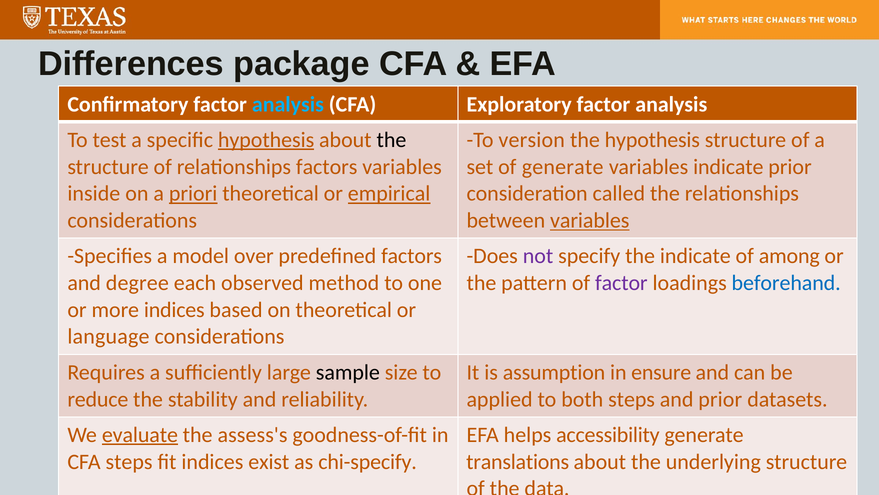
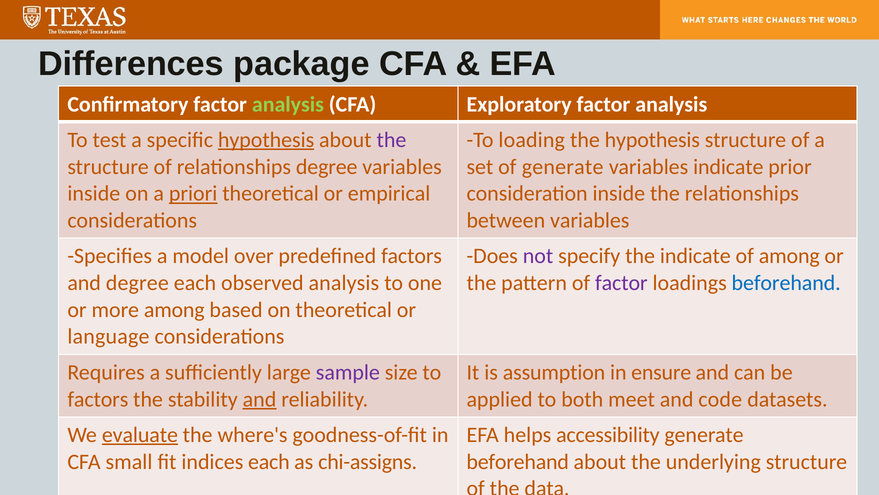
analysis at (288, 104) colour: light blue -> light green
the at (391, 140) colour: black -> purple
version: version -> loading
relationships factors: factors -> degree
empirical underline: present -> none
consideration called: called -> inside
variables at (590, 220) underline: present -> none
observed method: method -> analysis
more indices: indices -> among
sample colour: black -> purple
reduce at (98, 399): reduce -> factors
and at (260, 399) underline: none -> present
both steps: steps -> meet
and prior: prior -> code
assess's: assess's -> where's
CFA steps: steps -> small
indices exist: exist -> each
chi-specify: chi-specify -> chi-assigns
translations at (518, 461): translations -> beforehand
